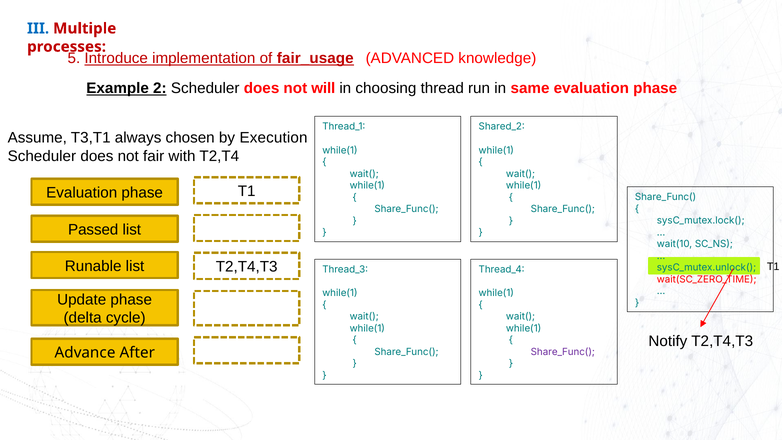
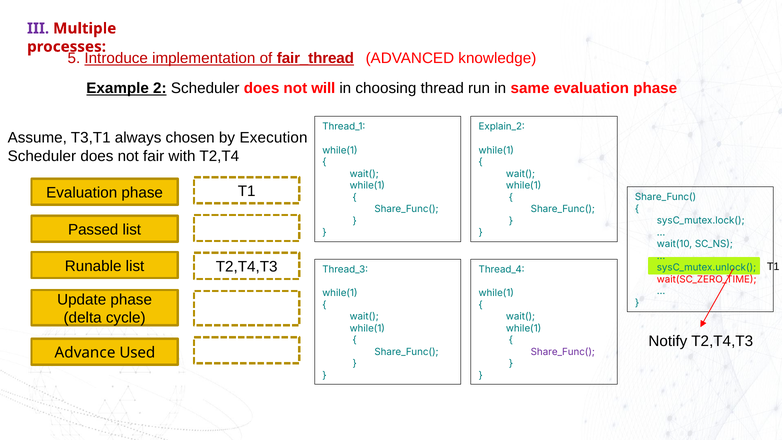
III colour: blue -> purple
fair_usage: fair_usage -> fair_thread
Shared_2: Shared_2 -> Explain_2
After: After -> Used
